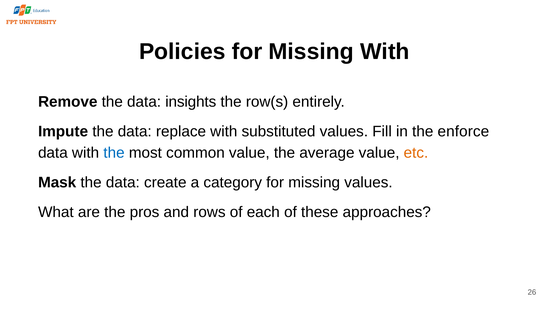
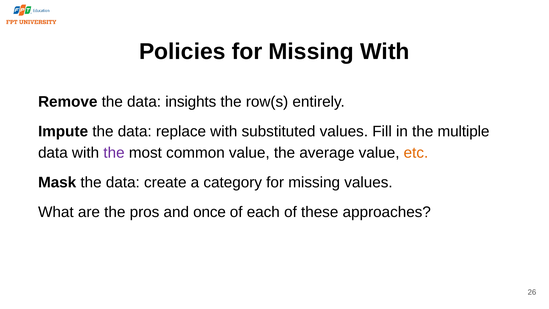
enforce: enforce -> multiple
the at (114, 153) colour: blue -> purple
rows: rows -> once
